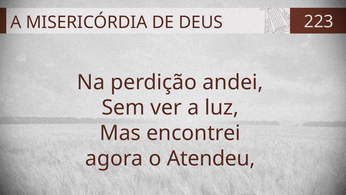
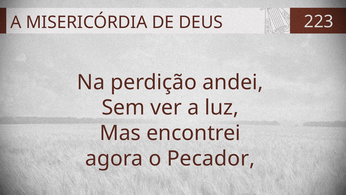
Atendeu: Atendeu -> Pecador
